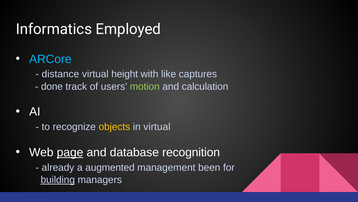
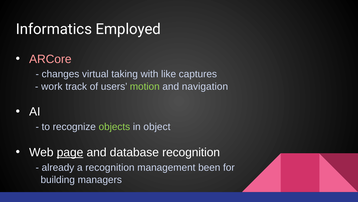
ARCore colour: light blue -> pink
distance: distance -> changes
height: height -> taking
done: done -> work
calculation: calculation -> navigation
objects colour: yellow -> light green
in virtual: virtual -> object
a augmented: augmented -> recognition
building underline: present -> none
